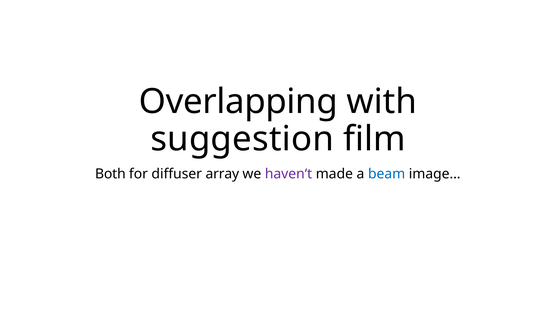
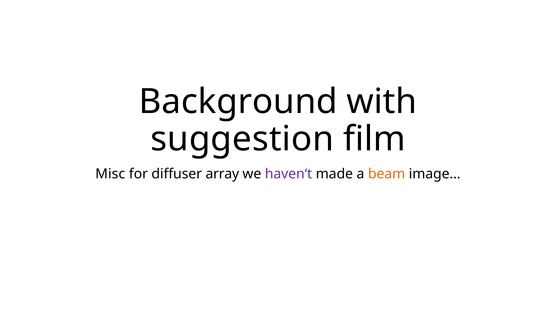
Overlapping: Overlapping -> Background
Both: Both -> Misc
beam colour: blue -> orange
